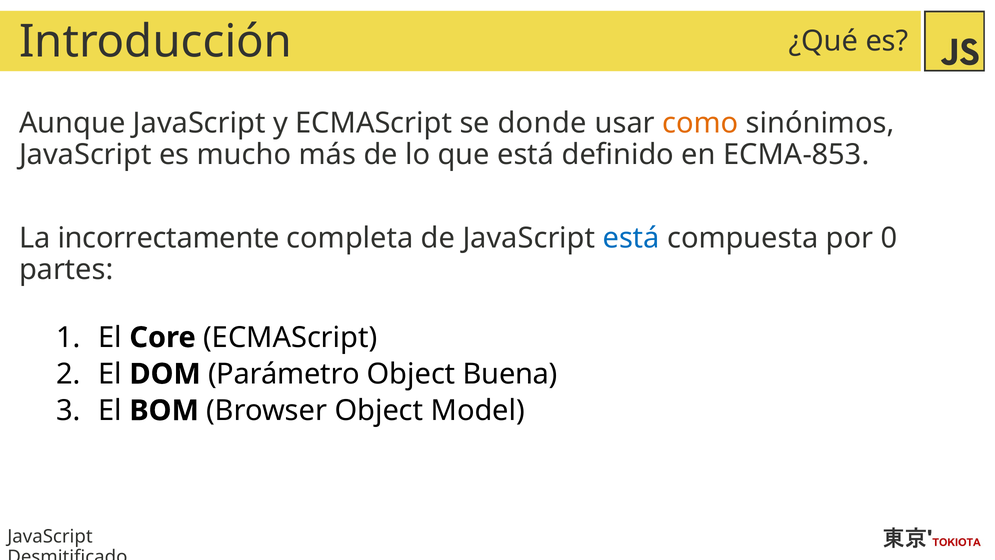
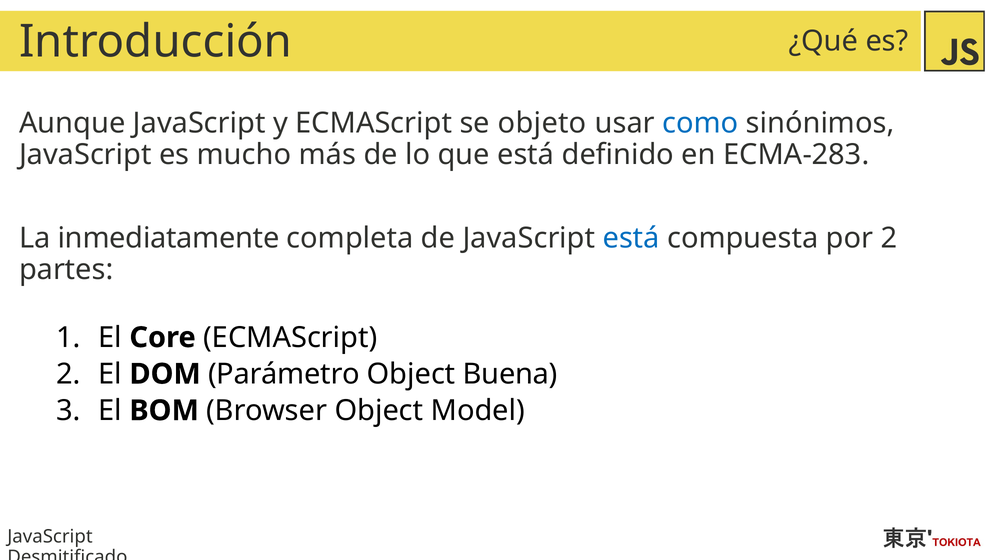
donde: donde -> objeto
como colour: orange -> blue
ECMA-853: ECMA-853 -> ECMA-283
incorrectamente: incorrectamente -> inmediatamente
por 0: 0 -> 2
